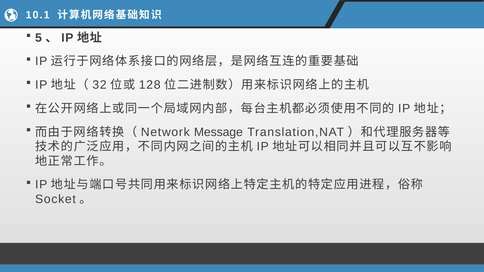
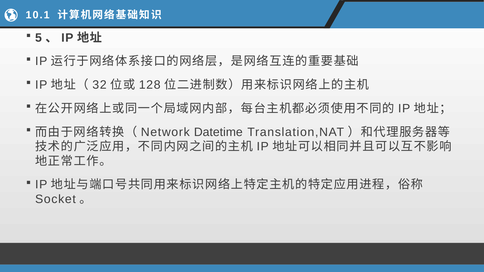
Message: Message -> Datetime
